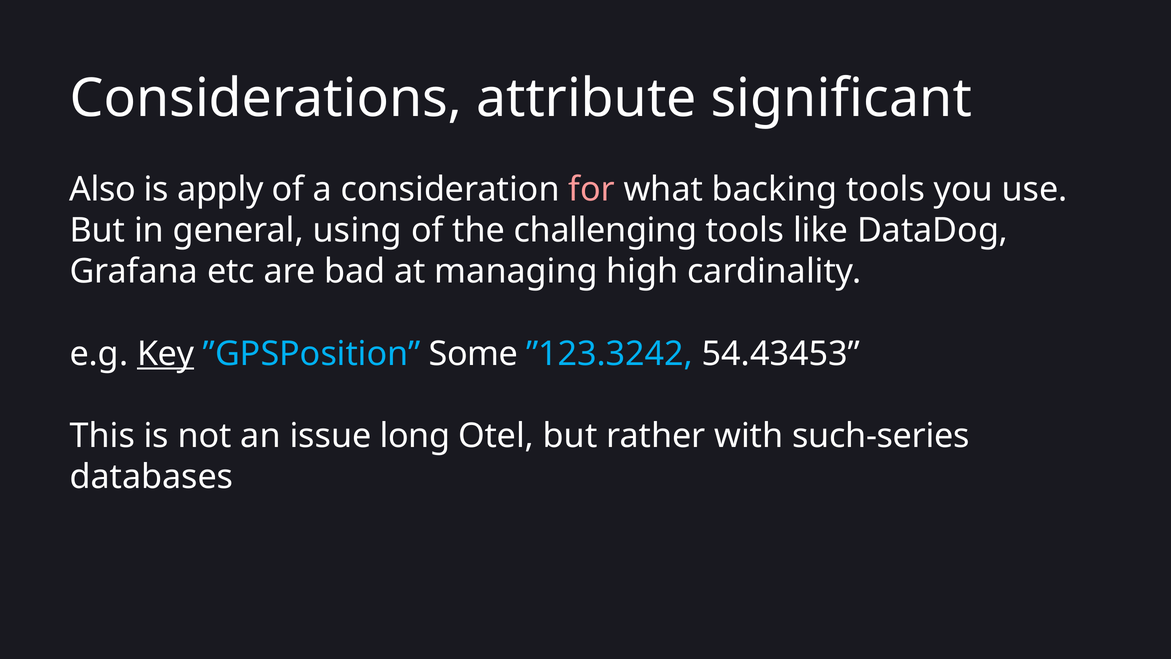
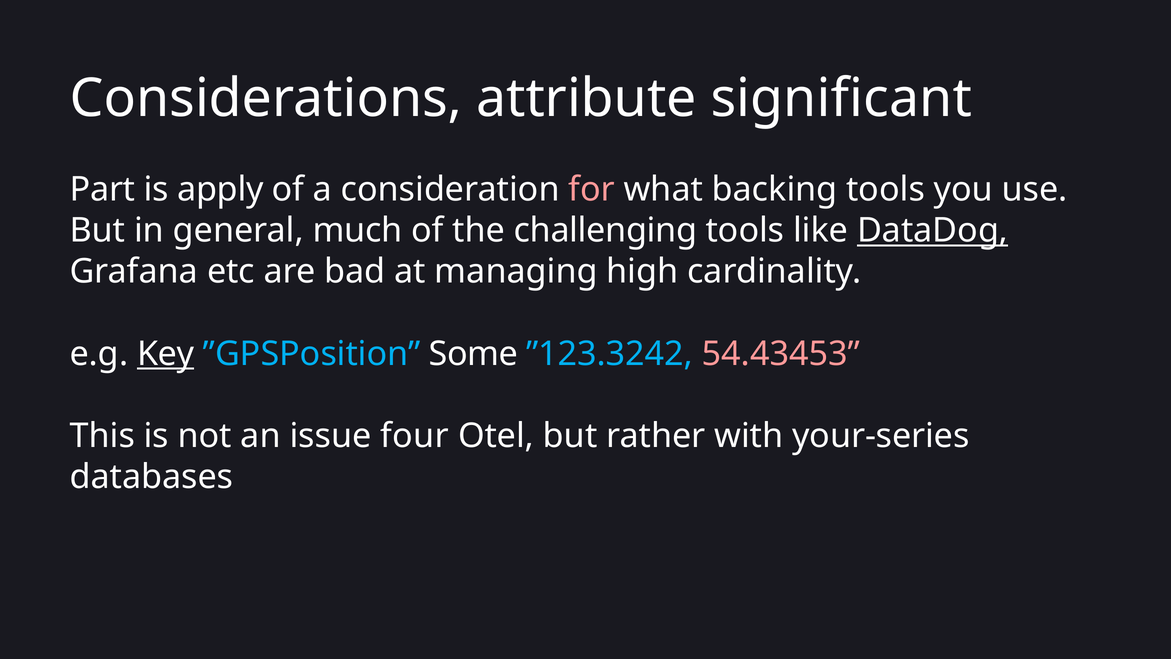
Also: Also -> Part
using: using -> much
DataDog underline: none -> present
54.43453 colour: white -> pink
long: long -> four
such-series: such-series -> your-series
